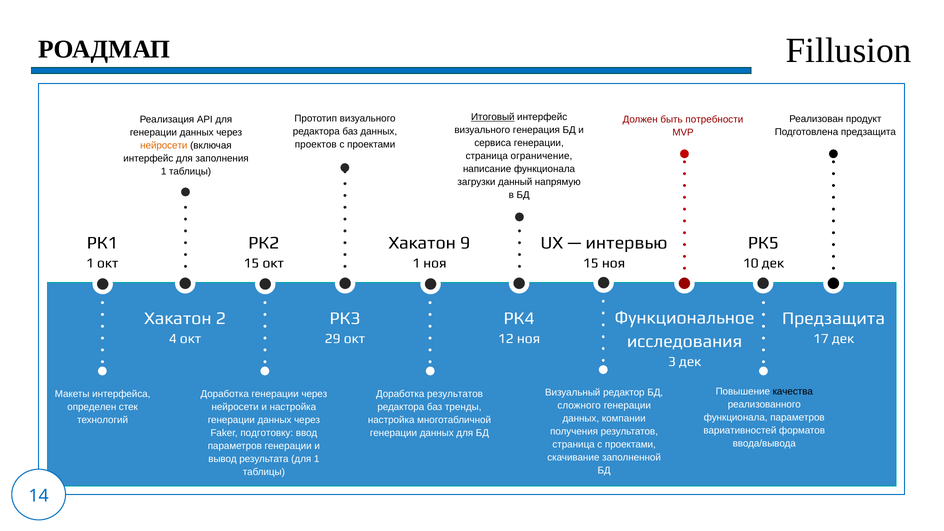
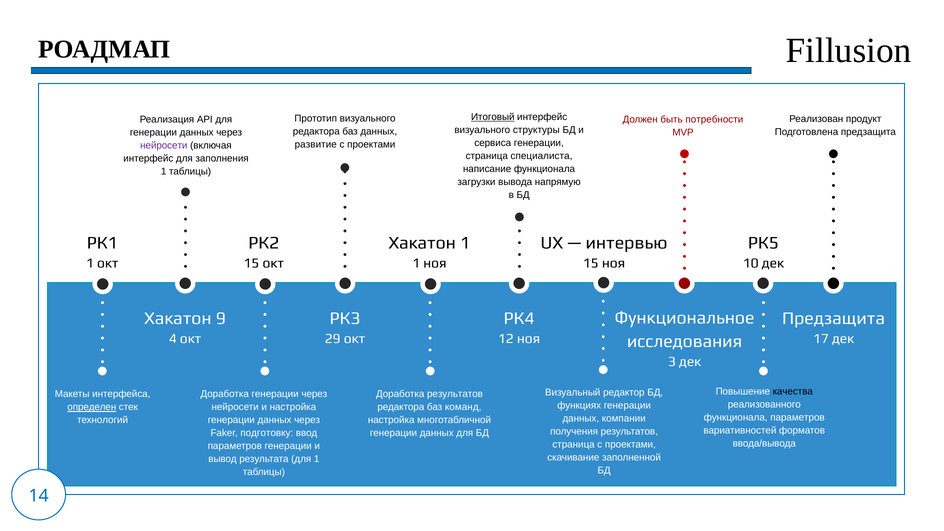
генерация: генерация -> структуры
проектов: проектов -> развитие
нейросети at (164, 146) colour: orange -> purple
ограничение: ограничение -> специалиста
данный: данный -> вывода
Хакатон 9: 9 -> 1
2: 2 -> 9
сложного: сложного -> функциях
тренды: тренды -> команд
определен underline: none -> present
